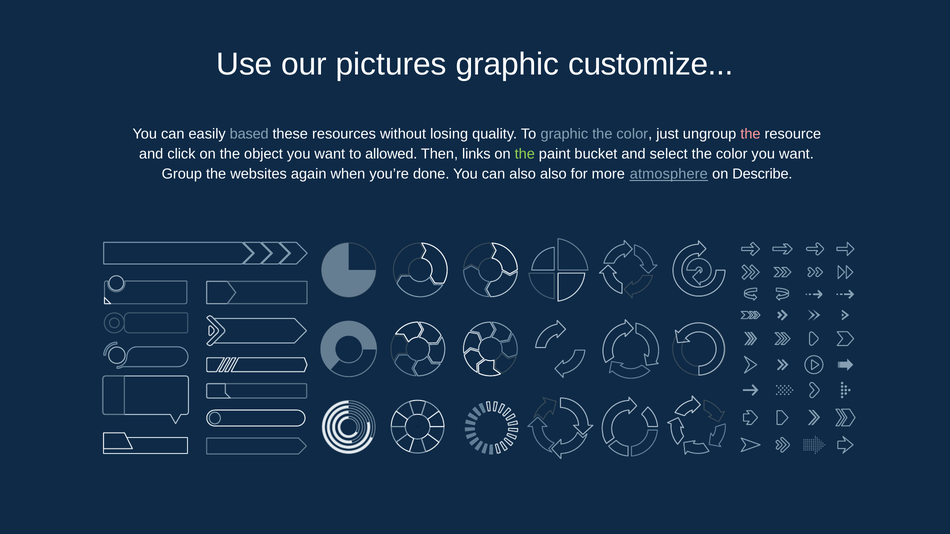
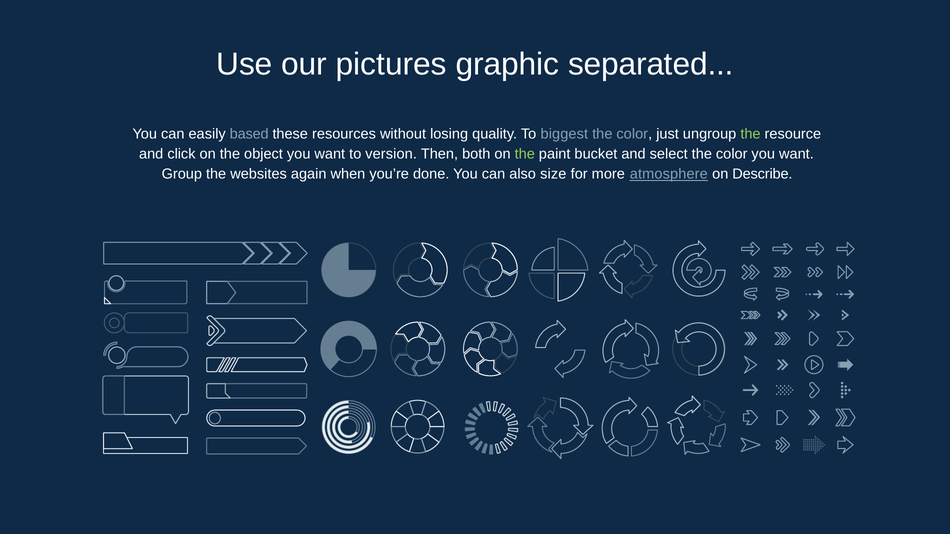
customize: customize -> separated
To graphic: graphic -> biggest
the at (750, 134) colour: pink -> light green
allowed: allowed -> version
links: links -> both
also also: also -> size
